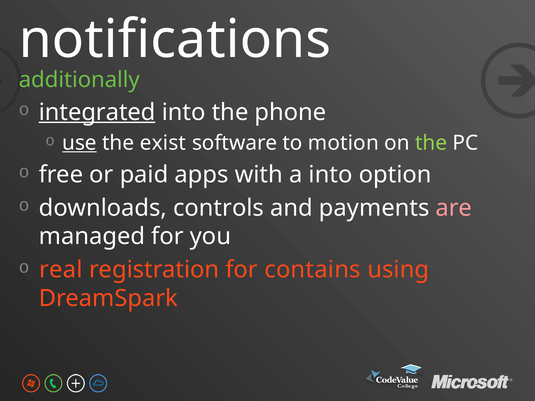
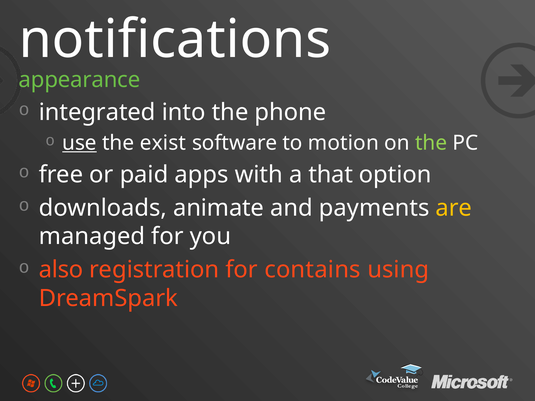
additionally: additionally -> appearance
integrated underline: present -> none
a into: into -> that
controls: controls -> animate
are colour: pink -> yellow
real: real -> also
